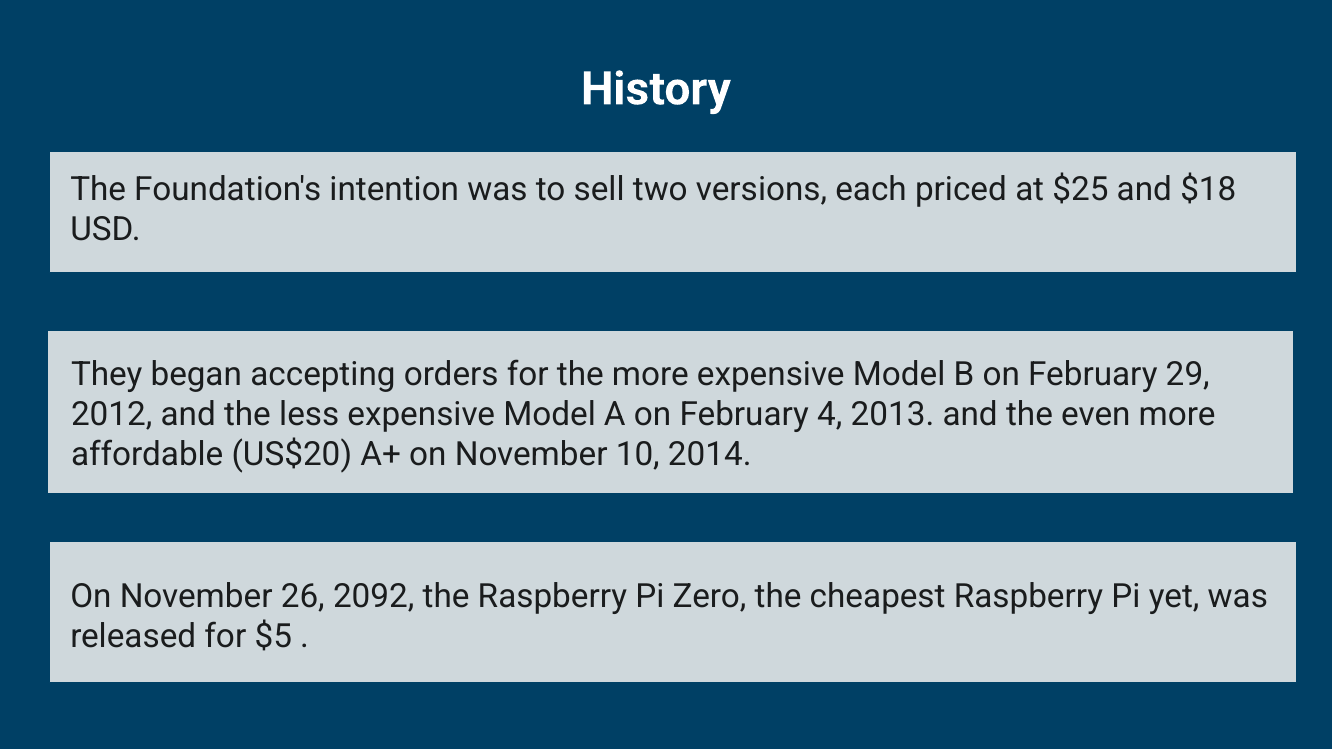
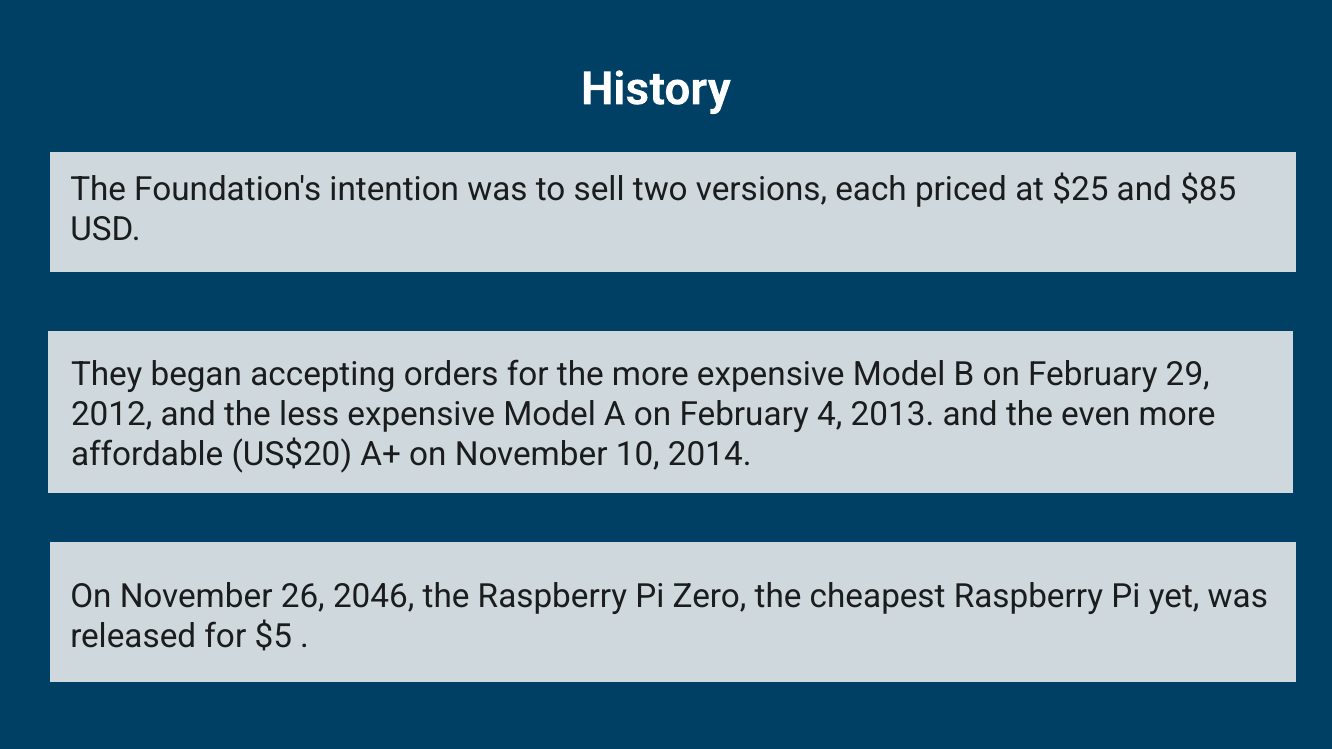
$18: $18 -> $85
2092: 2092 -> 2046
